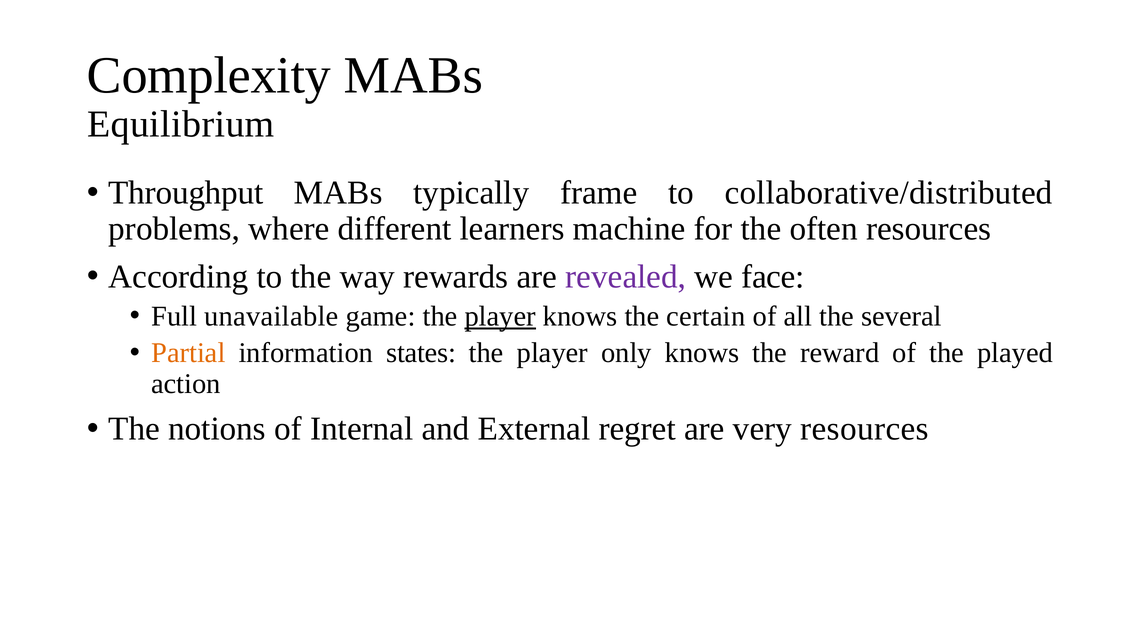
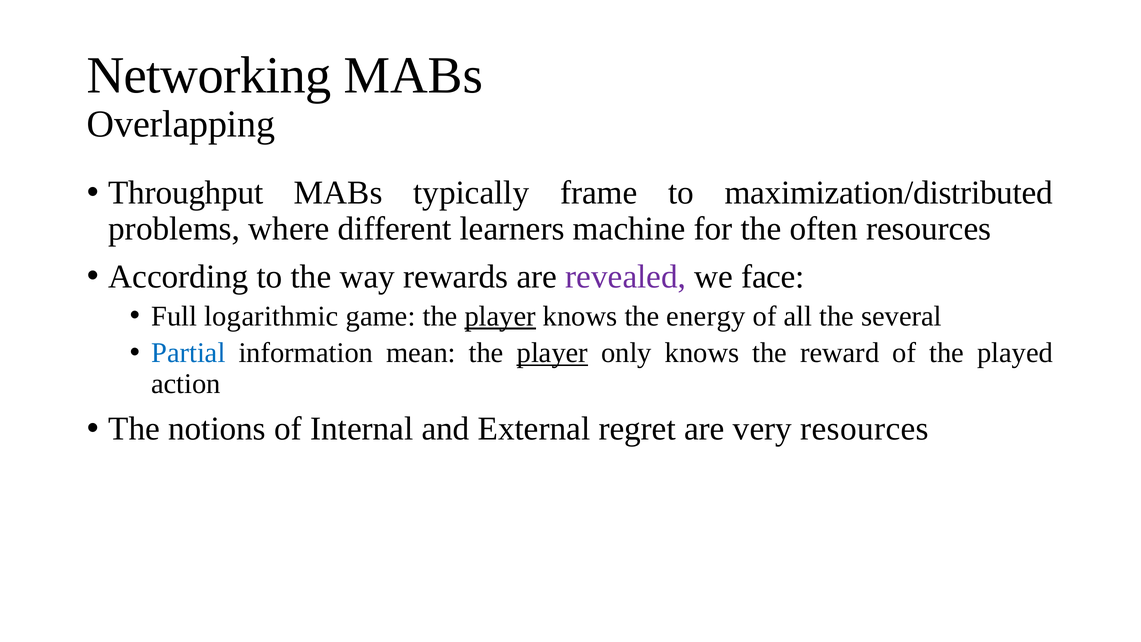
Complexity: Complexity -> Networking
Equilibrium: Equilibrium -> Overlapping
collaborative/distributed: collaborative/distributed -> maximization/distributed
unavailable: unavailable -> logarithmic
certain: certain -> energy
Partial colour: orange -> blue
states: states -> mean
player at (552, 353) underline: none -> present
